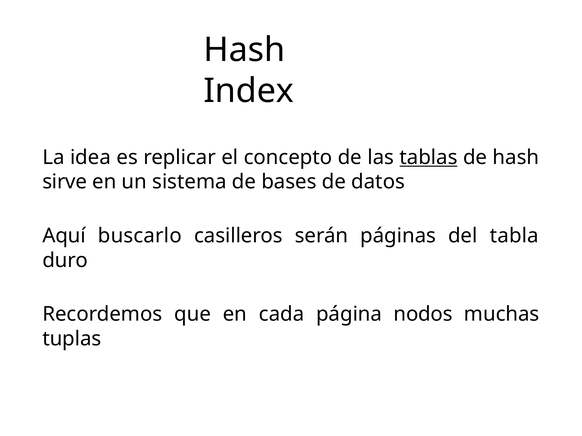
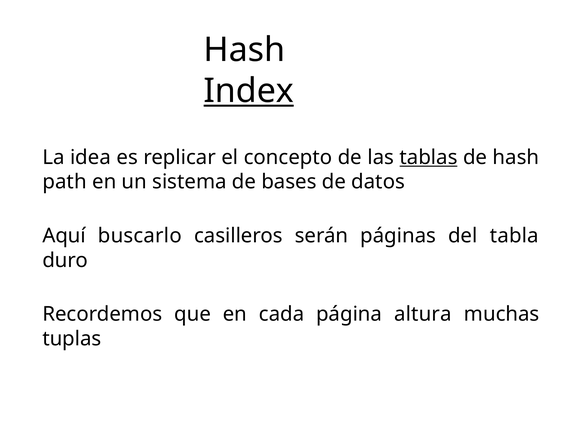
Index underline: none -> present
sirve: sirve -> path
nodos: nodos -> altura
